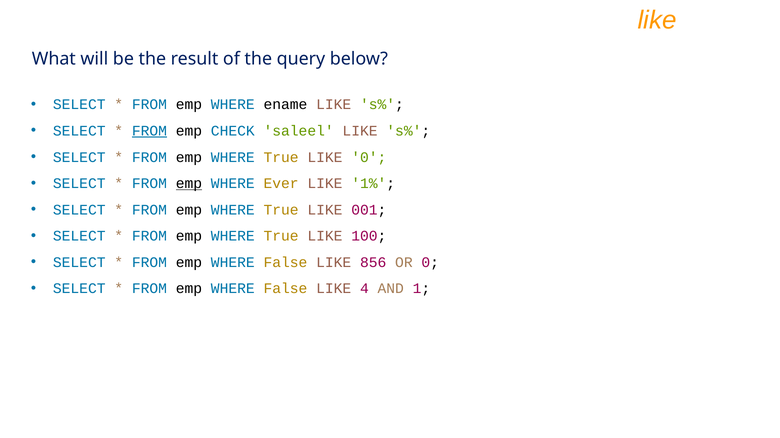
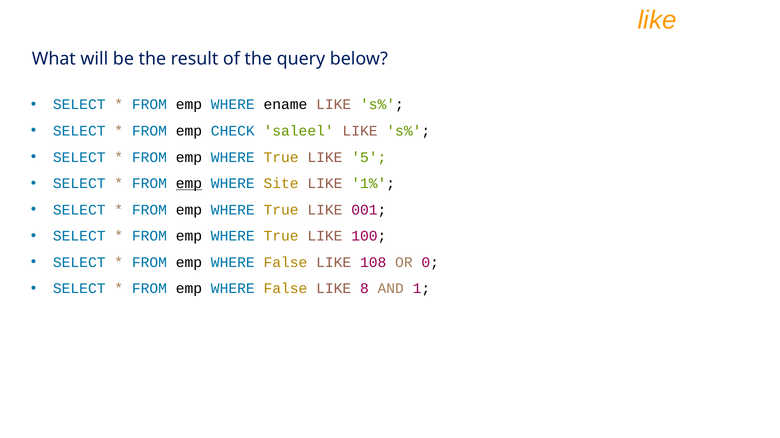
FROM at (149, 131) underline: present -> none
LIKE 0: 0 -> 5
Ever: Ever -> Site
856: 856 -> 108
4: 4 -> 8
